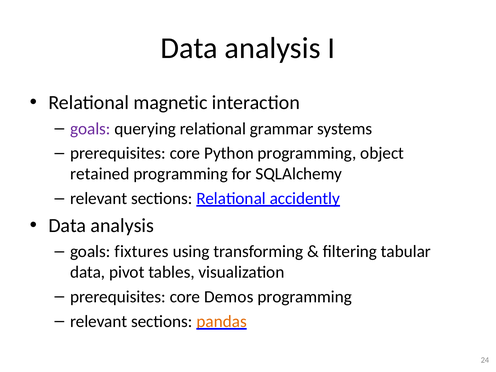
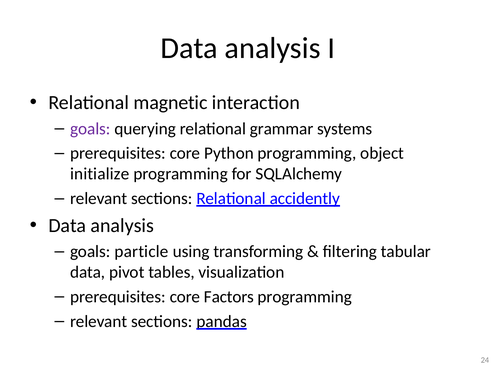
retained: retained -> initialize
fixtures: fixtures -> particle
Demos: Demos -> Factors
pandas colour: orange -> black
